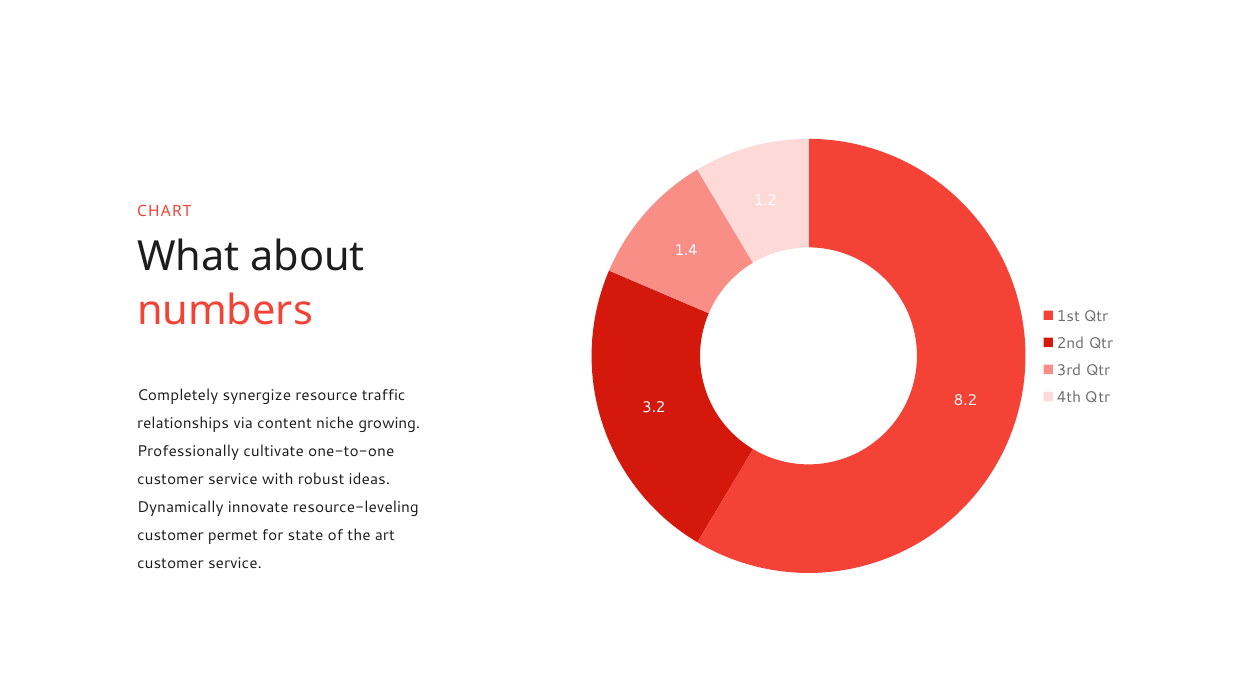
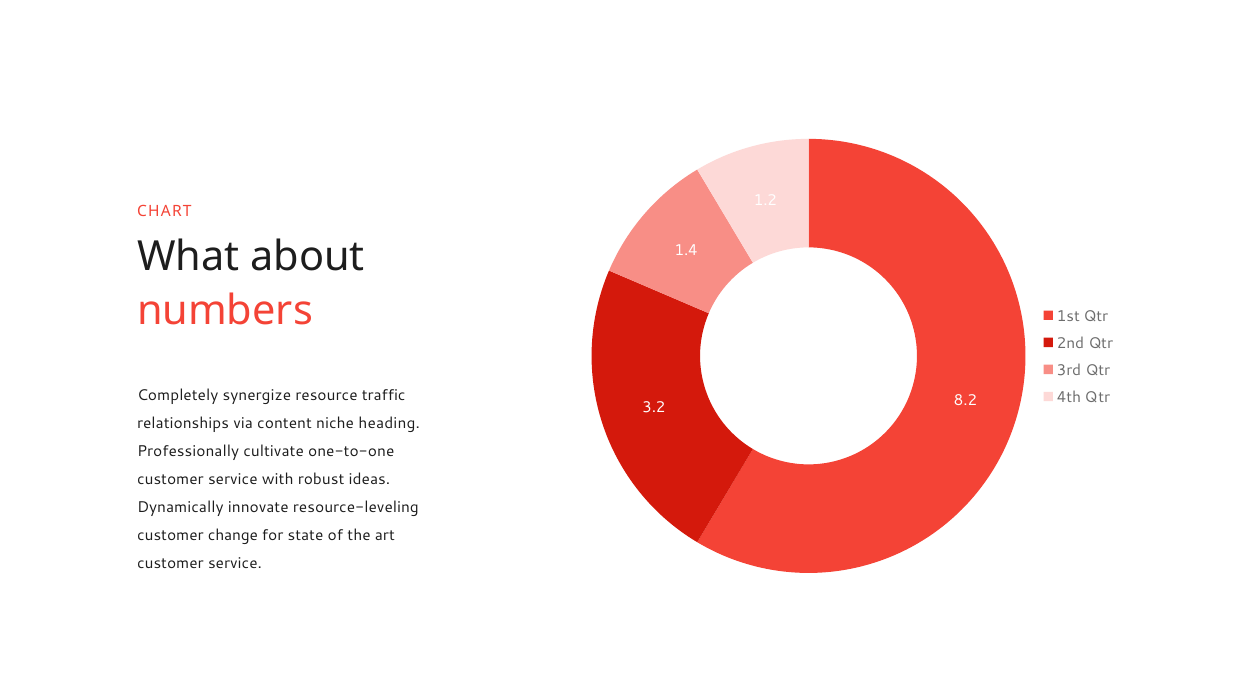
growing: growing -> heading
permet: permet -> change
